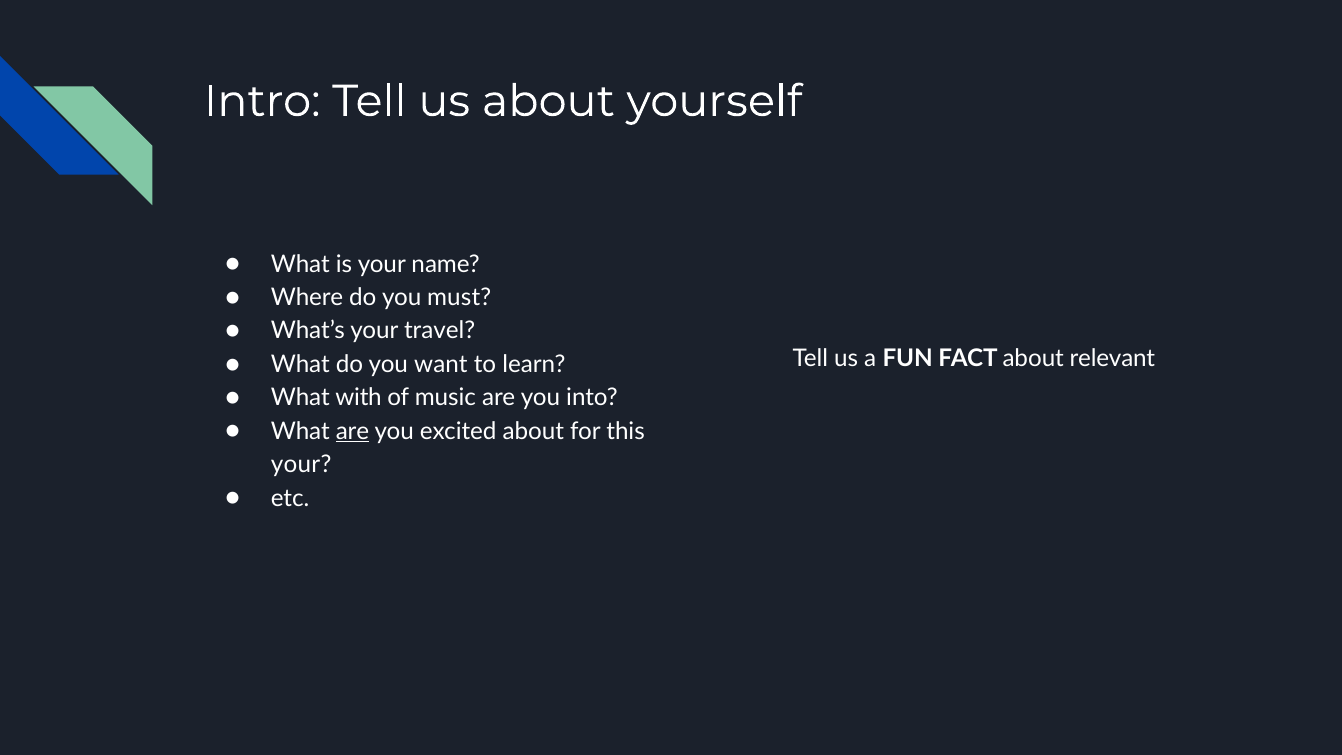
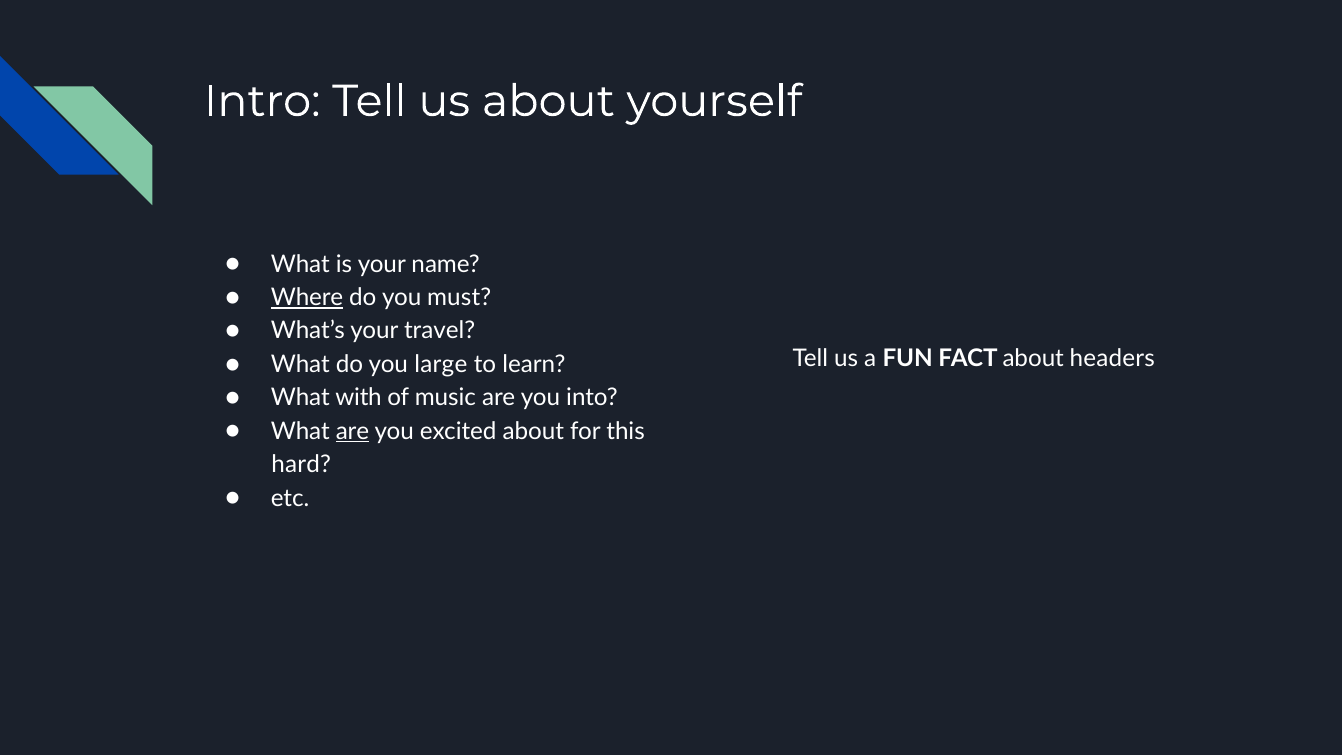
Where underline: none -> present
relevant: relevant -> headers
want: want -> large
your at (301, 465): your -> hard
